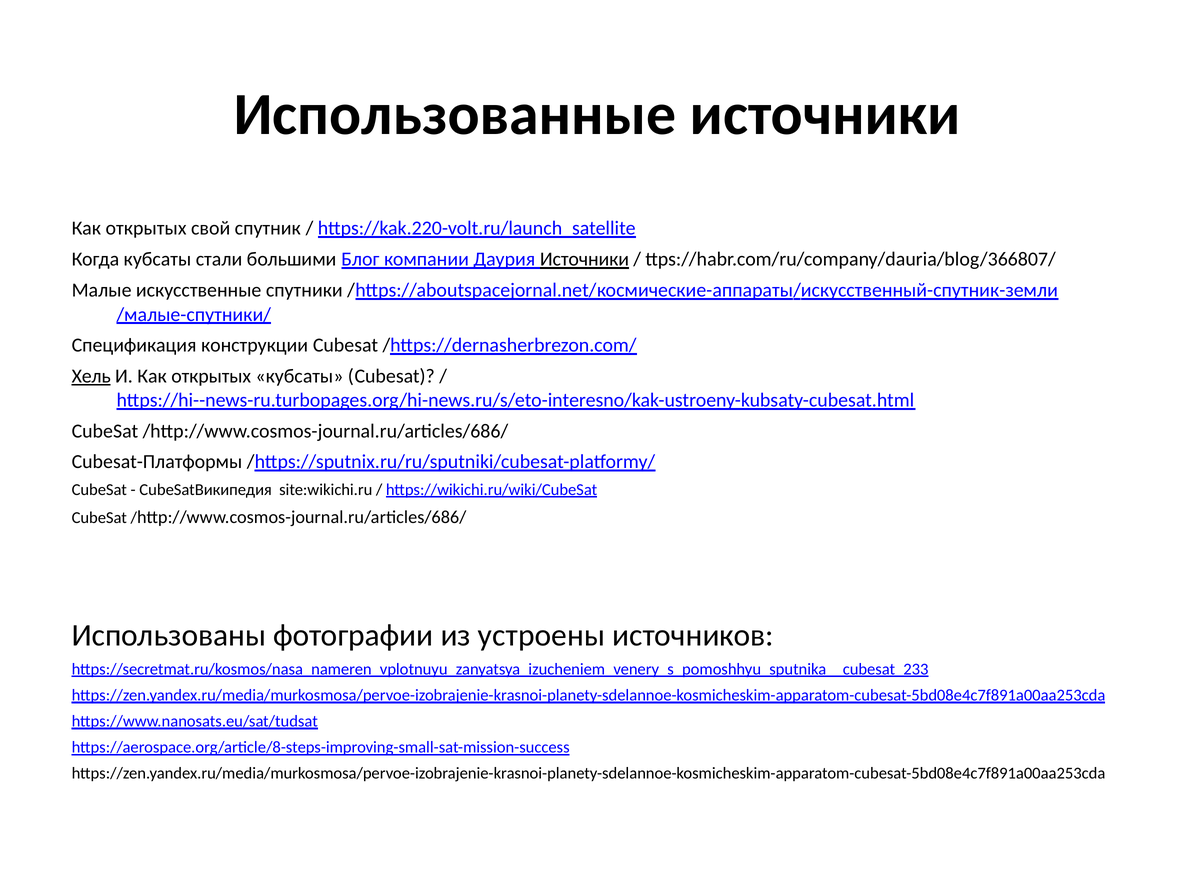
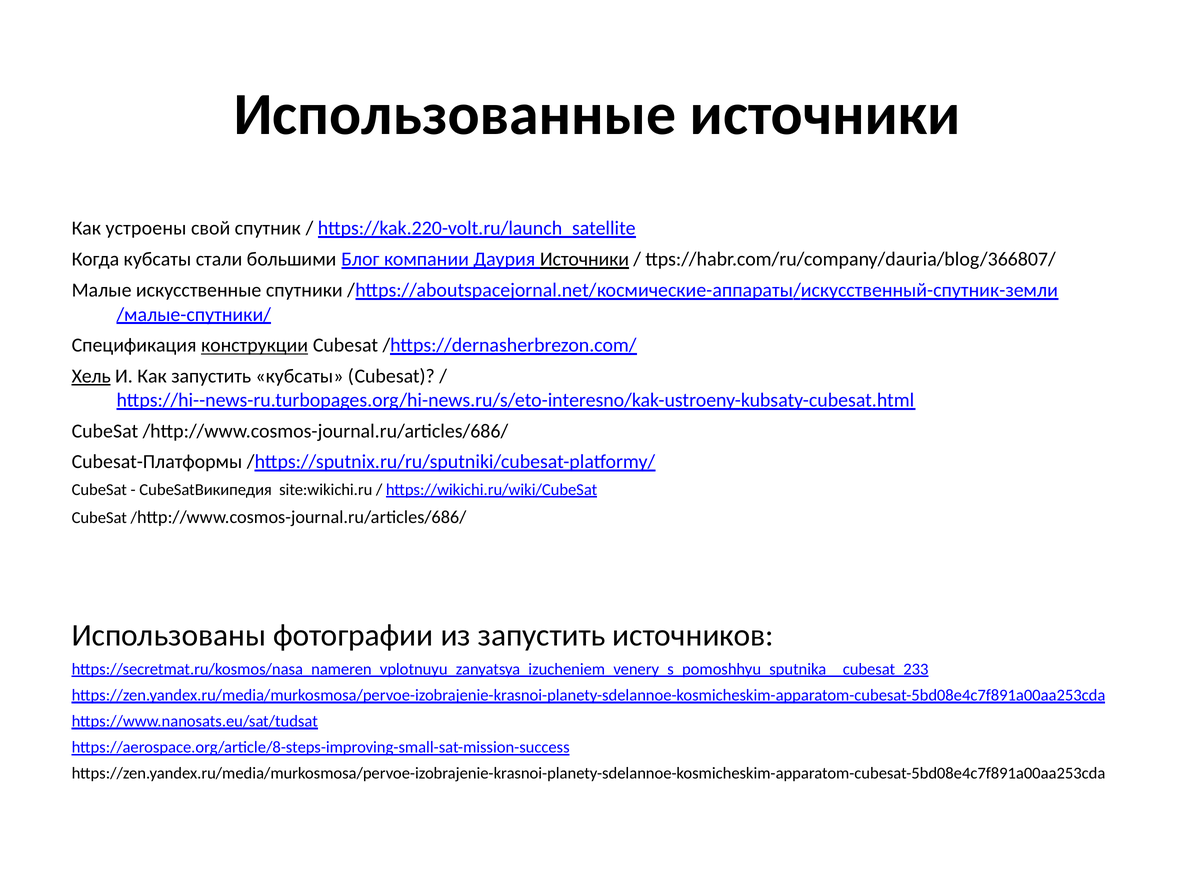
открытых at (146, 228): открытых -> устроены
конструкции underline: none -> present
И Как открытых: открытых -> запустить
из устроены: устроены -> запустить
